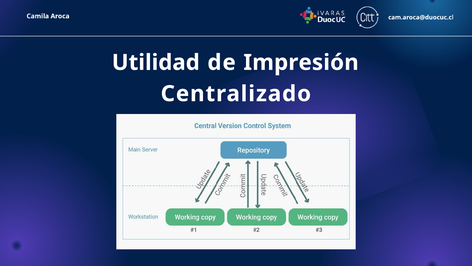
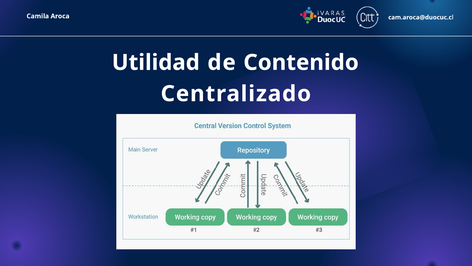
Impresión: Impresión -> Contenido
